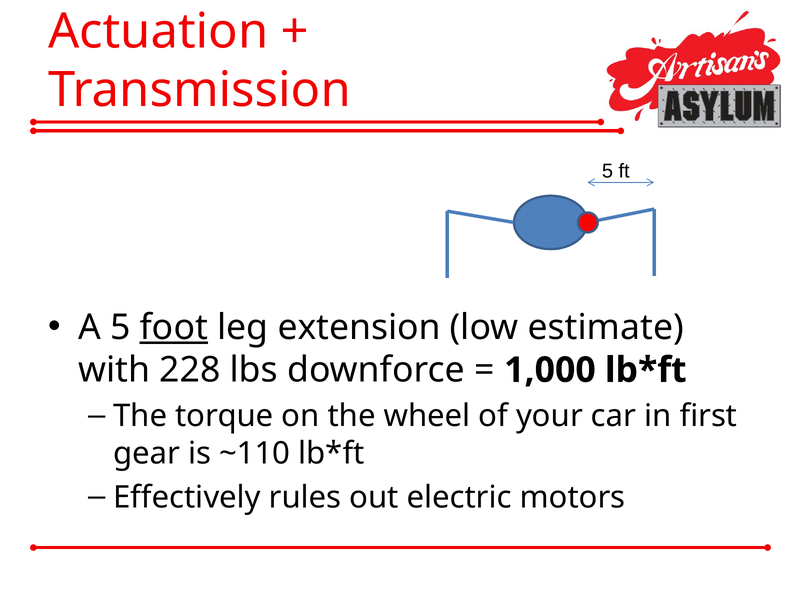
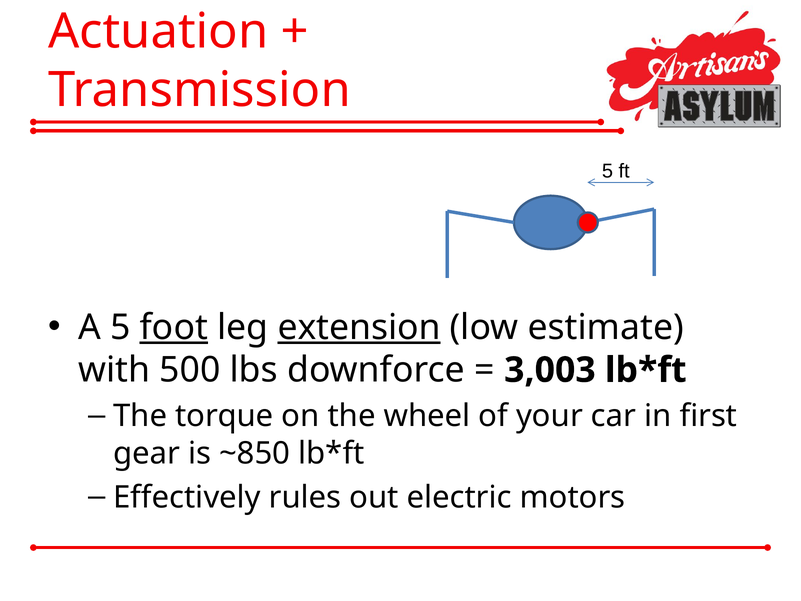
extension underline: none -> present
228: 228 -> 500
1,000: 1,000 -> 3,003
~110: ~110 -> ~850
